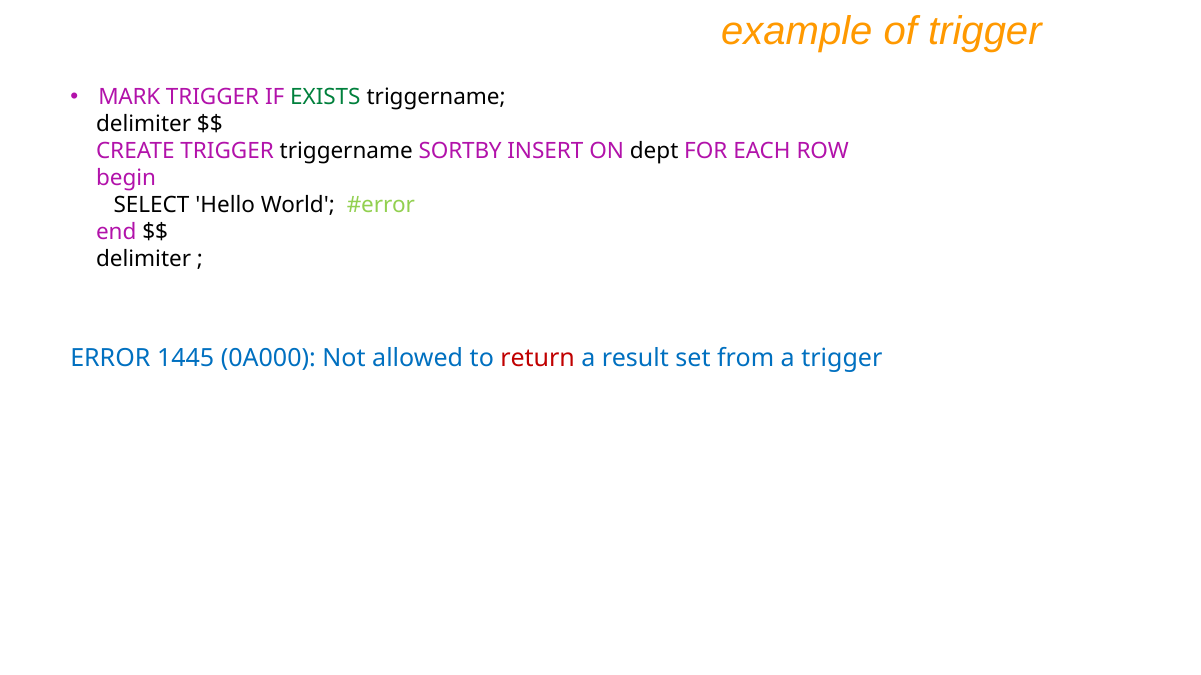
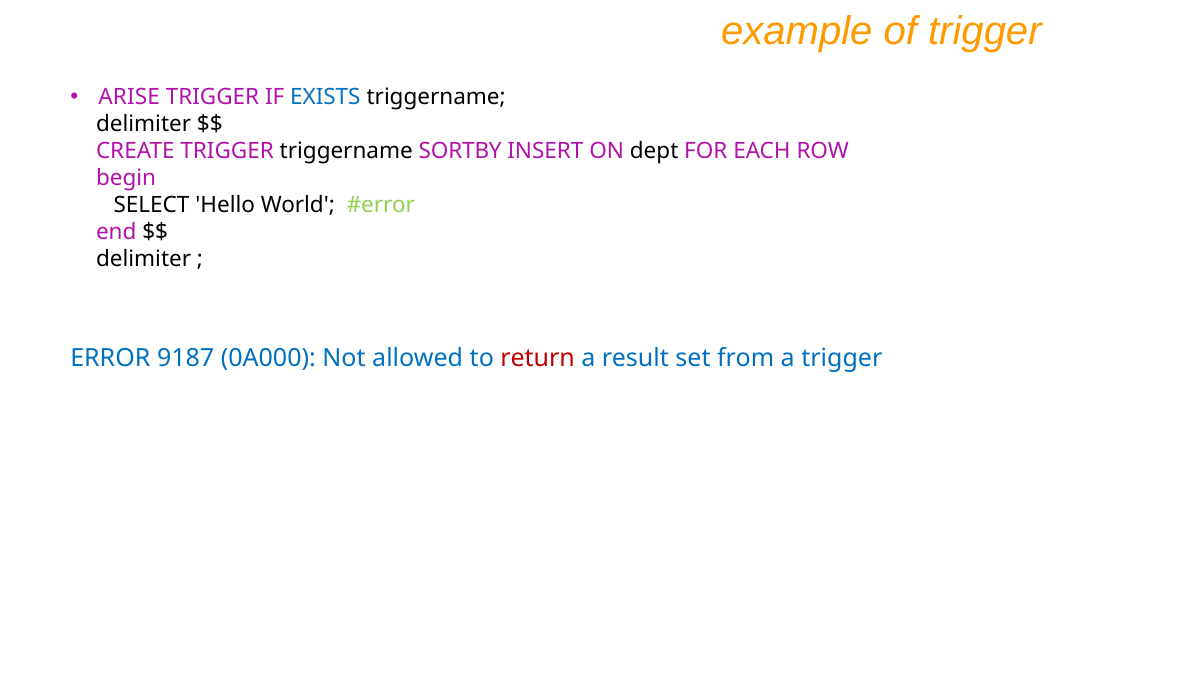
MARK: MARK -> ARISE
EXISTS colour: green -> blue
1445: 1445 -> 9187
